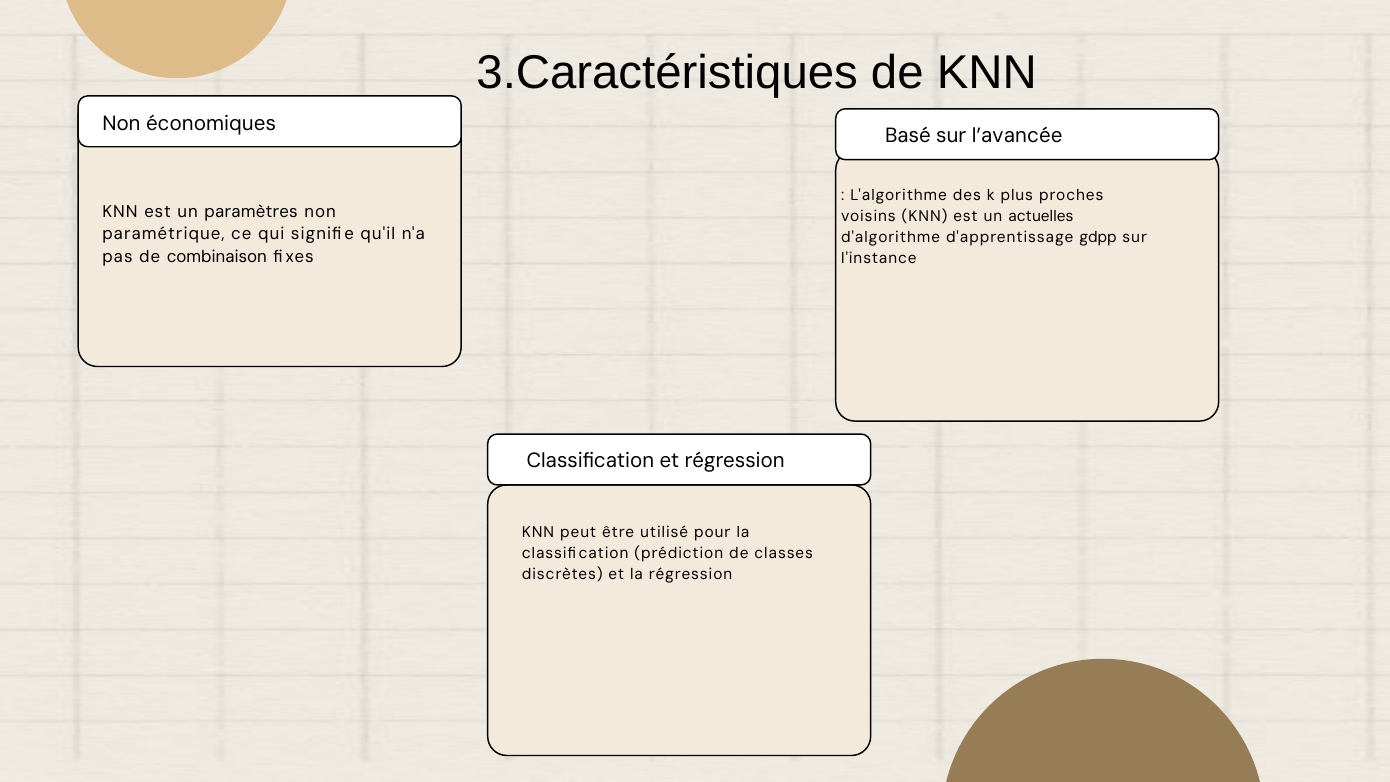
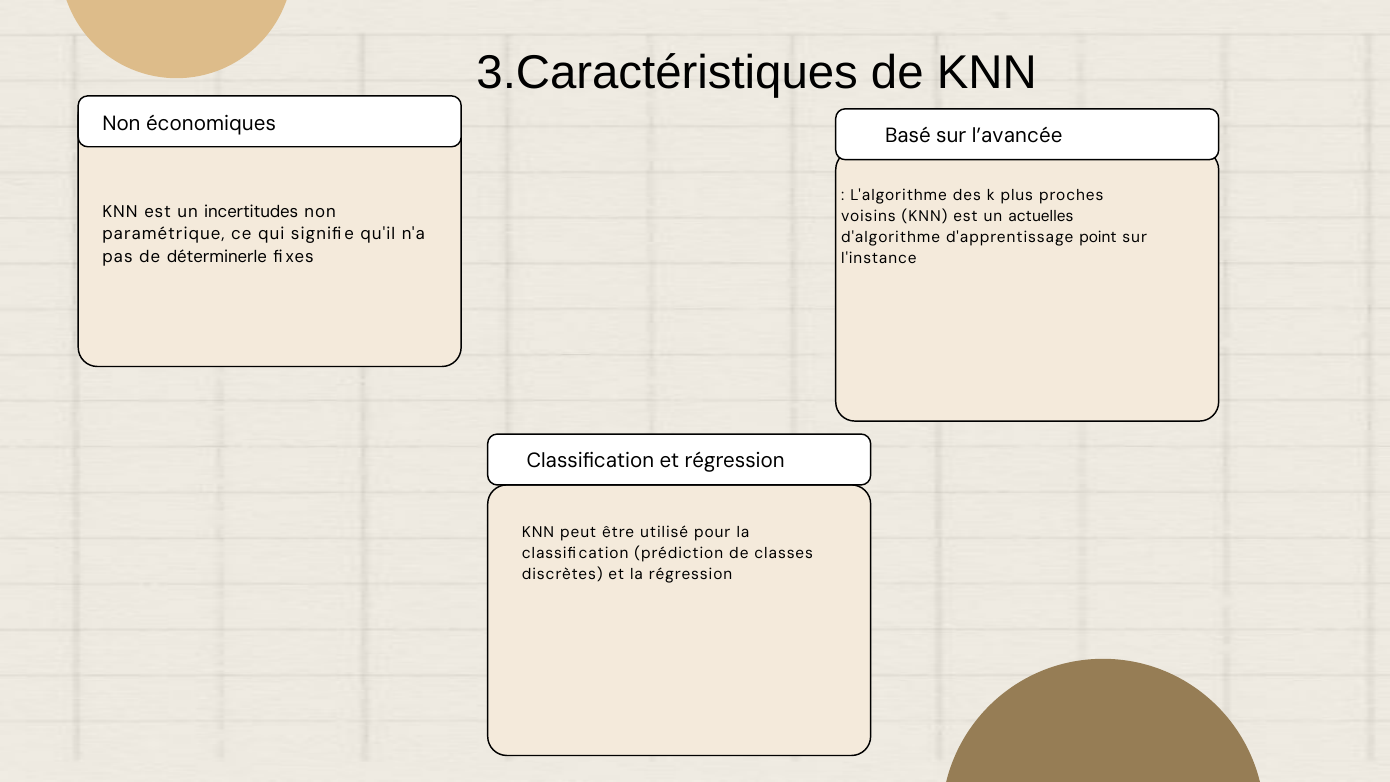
paramètres: paramètres -> incertitudes
gdpp: gdpp -> point
combinaison: combinaison -> déterminerle
